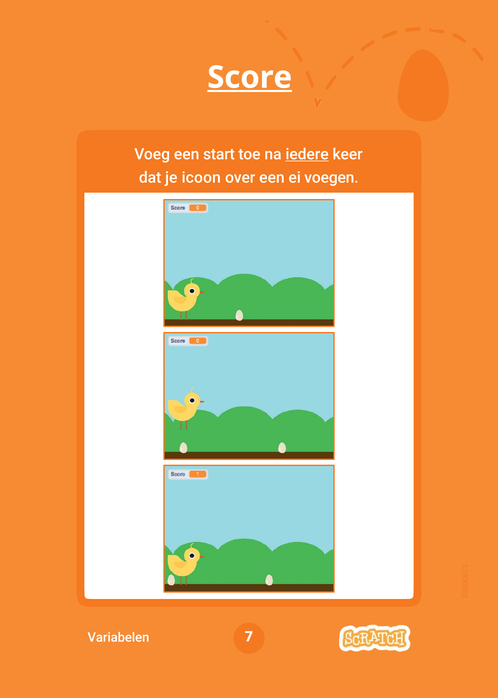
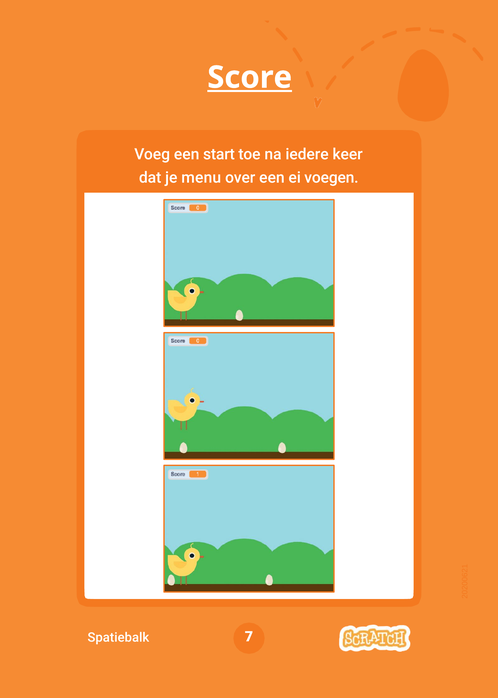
iedere underline: present -> none
icoon: icoon -> menu
Variabelen: Variabelen -> Spatiebalk
